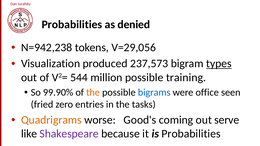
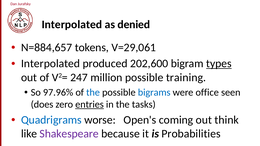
Probabilities at (72, 25): Probabilities -> Interpolated
N=942,238: N=942,238 -> N=884,657
V=29,056: V=29,056 -> V=29,061
Visualization at (51, 64): Visualization -> Interpolated
237,573: 237,573 -> 202,600
544: 544 -> 247
99.90%: 99.90% -> 97.96%
the at (93, 92) colour: orange -> blue
fried: fried -> does
entries underline: none -> present
Quadrigrams colour: orange -> blue
Good's: Good's -> Open's
serve: serve -> think
